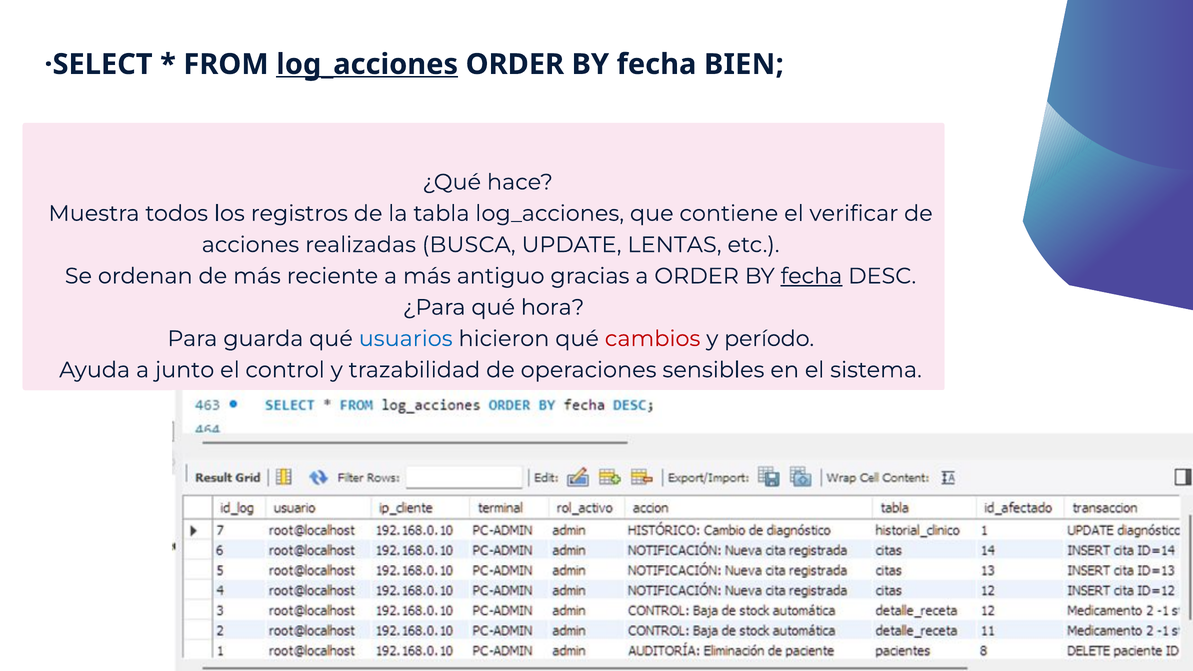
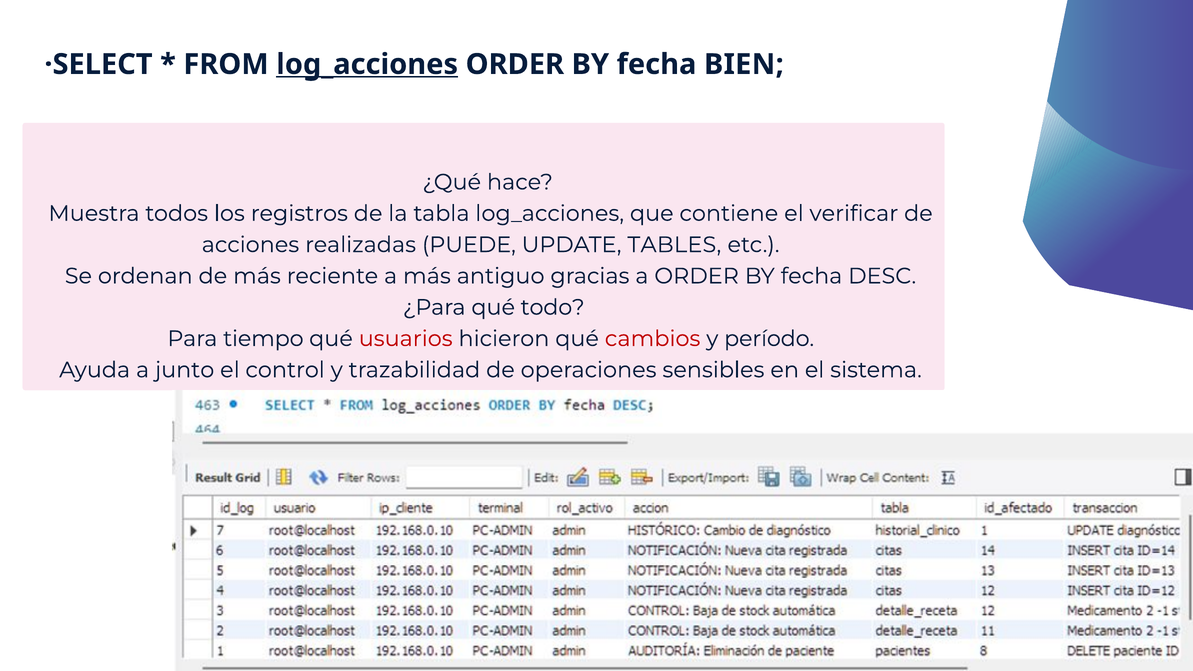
BUSCA: BUSCA -> PUEDE
LENTAS: LENTAS -> TABLES
fecha at (811, 276) underline: present -> none
hora: hora -> todo
guarda: guarda -> tiempo
usuarios colour: blue -> red
